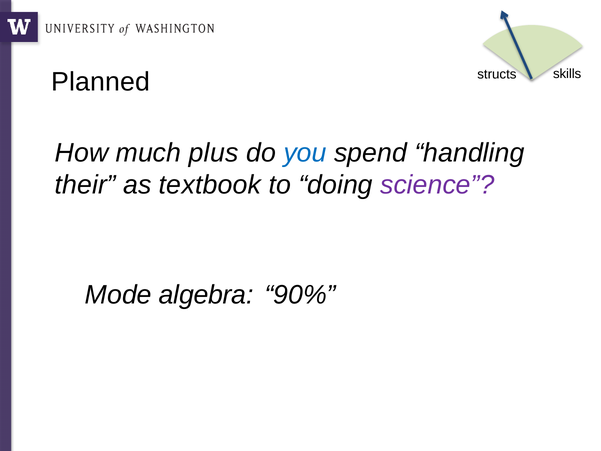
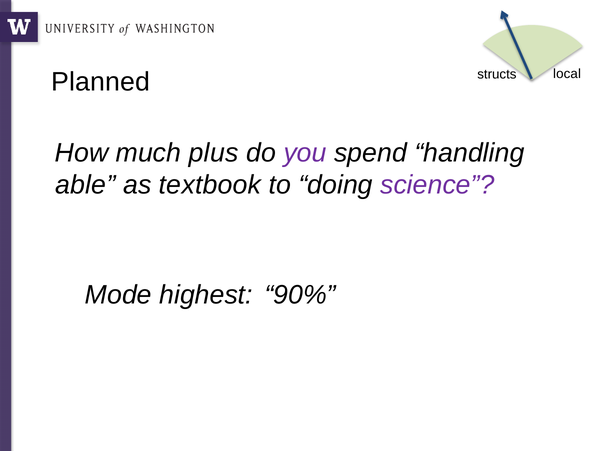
skills: skills -> local
you colour: blue -> purple
their: their -> able
algebra: algebra -> highest
